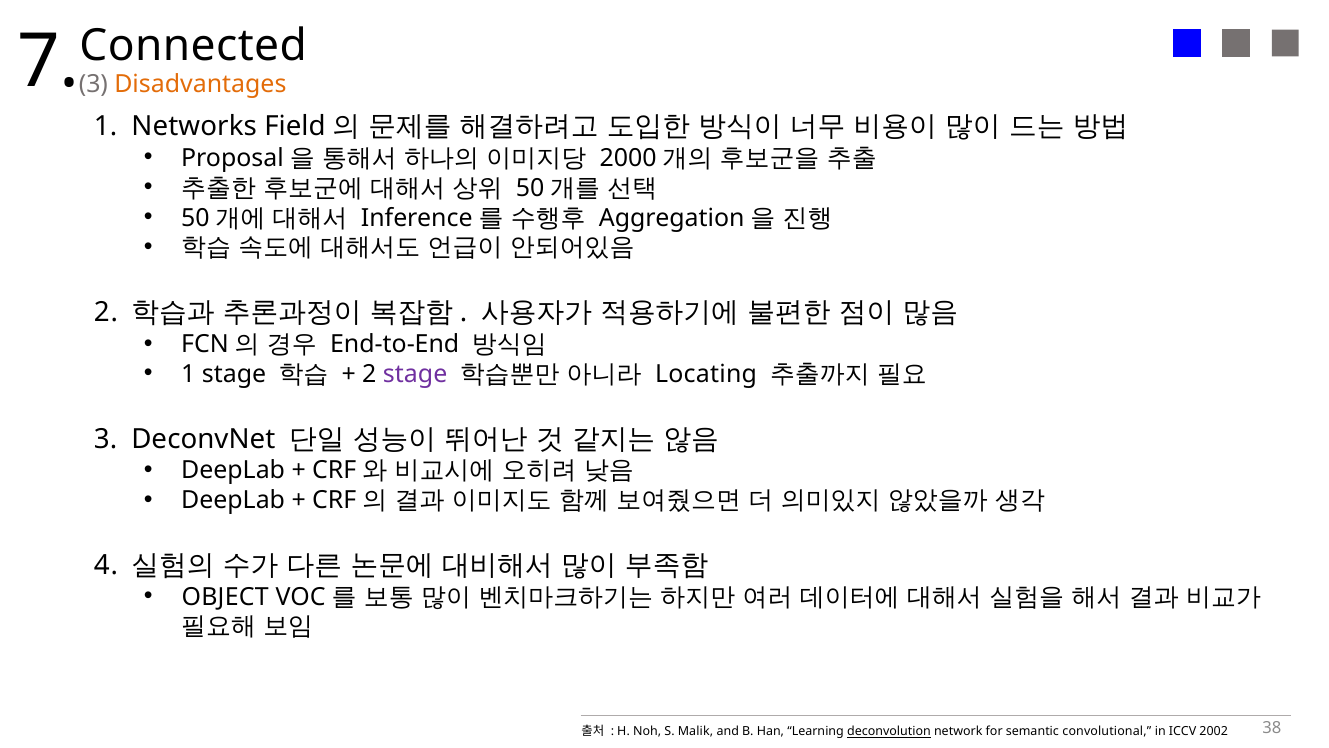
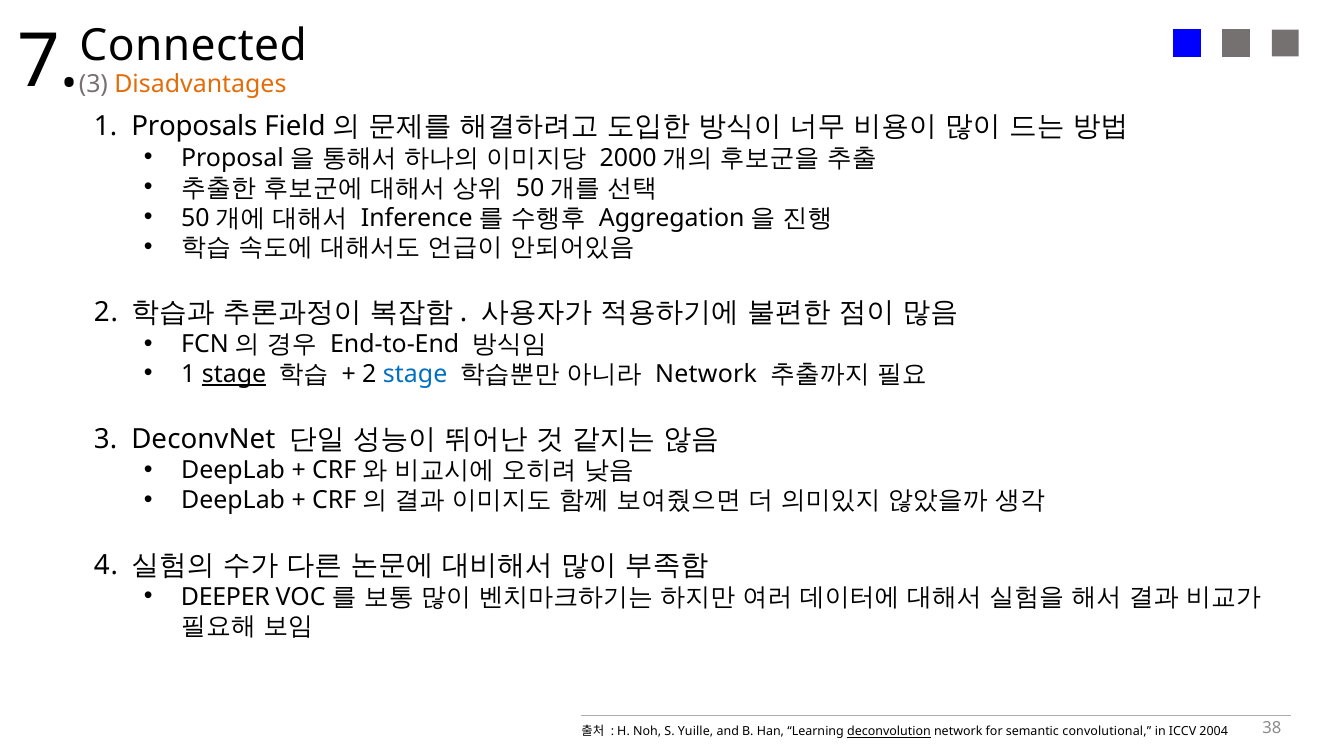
Networks: Networks -> Proposals
stage at (234, 374) underline: none -> present
stage at (415, 374) colour: purple -> blue
Locating at (706, 374): Locating -> Network
OBJECT: OBJECT -> DEEPER
Malik: Malik -> Yuille
2002: 2002 -> 2004
